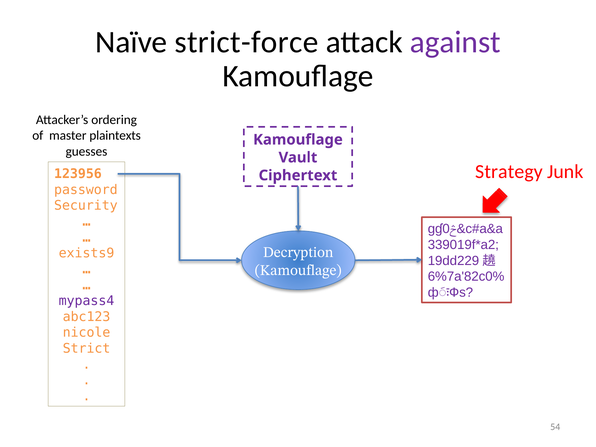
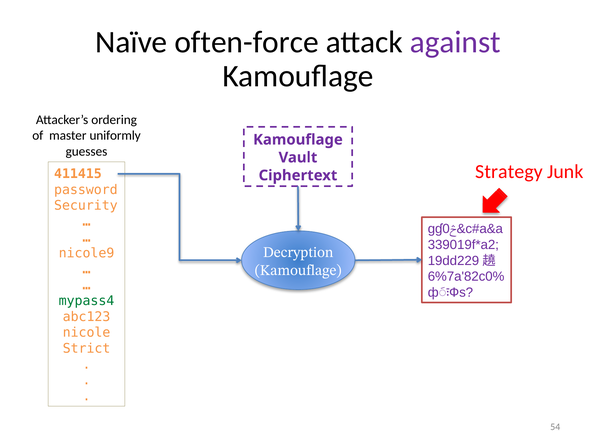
strict-force: strict-force -> often-force
plaintexts: plaintexts -> uniformly
123956: 123956 -> 411415
exists9: exists9 -> nicole9
mypass4 colour: purple -> green
